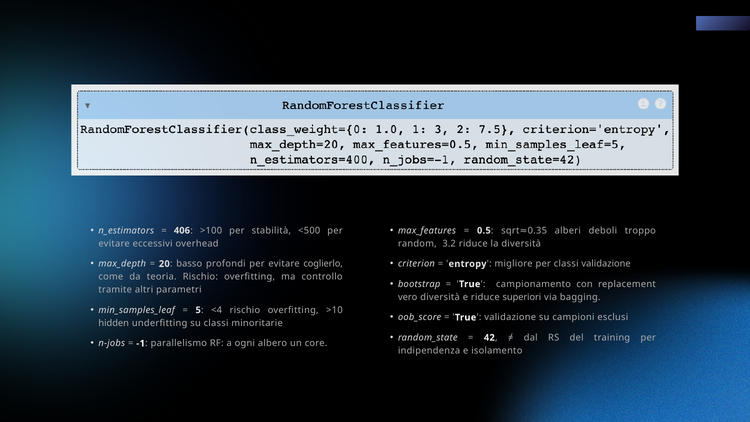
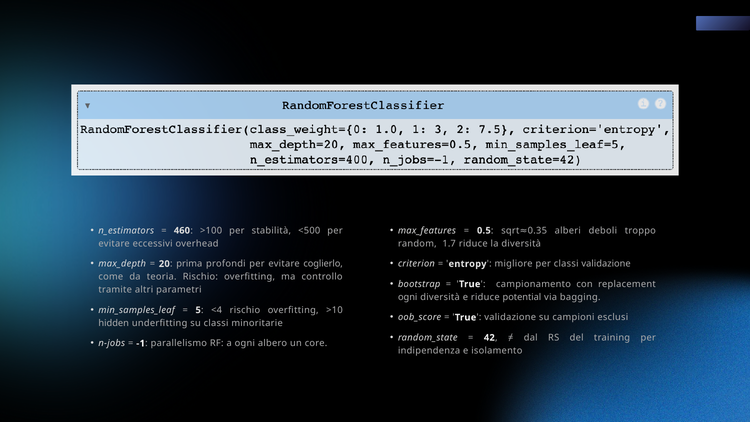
406: 406 -> 460
3.2: 3.2 -> 1.7
basso: basso -> prima
vero at (408, 297): vero -> ogni
superiori: superiori -> potential
